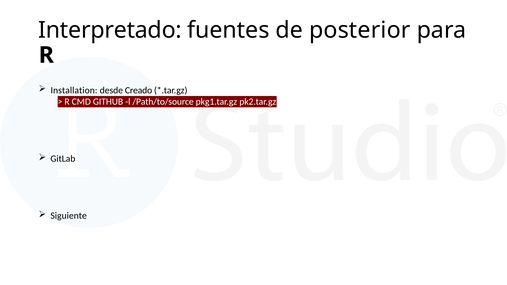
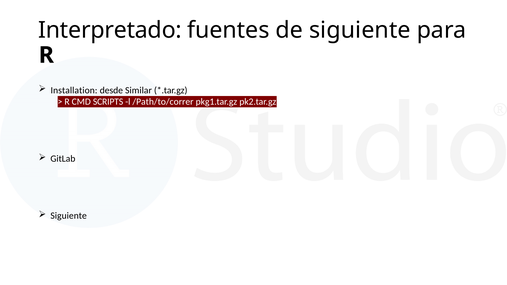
de posterior: posterior -> siguiente
Creado: Creado -> Similar
GITHUB: GITHUB -> SCRIPTS
/Path/to/source: /Path/to/source -> /Path/to/correr
